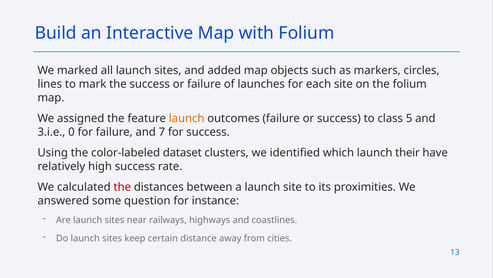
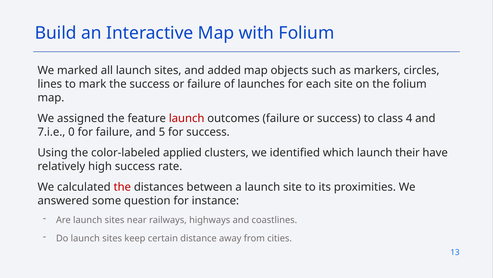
launch at (187, 118) colour: orange -> red
5: 5 -> 4
3.i.e: 3.i.e -> 7.i.e
7: 7 -> 5
dataset: dataset -> applied
